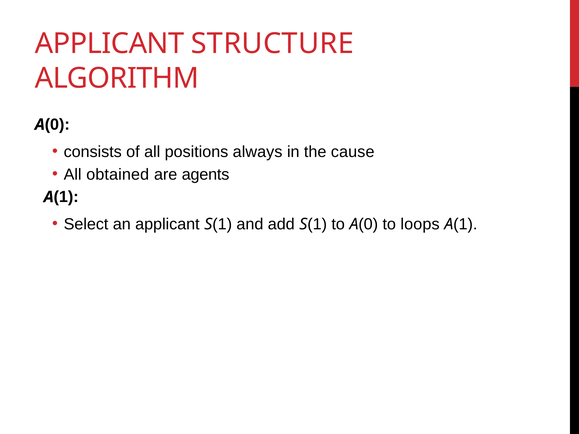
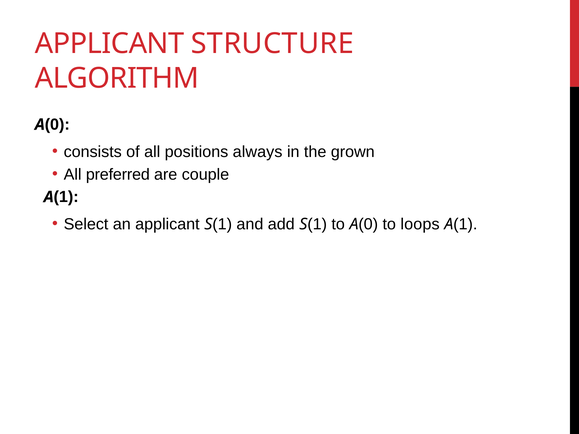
cause: cause -> grown
obtained: obtained -> preferred
agents: agents -> couple
